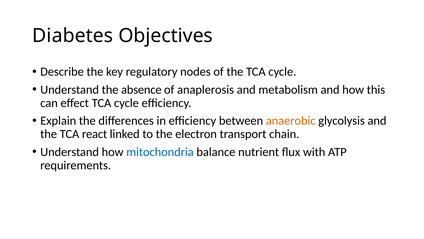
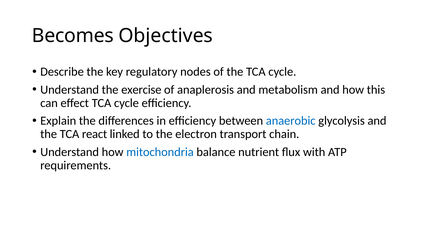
Diabetes: Diabetes -> Becomes
absence: absence -> exercise
anaerobic colour: orange -> blue
